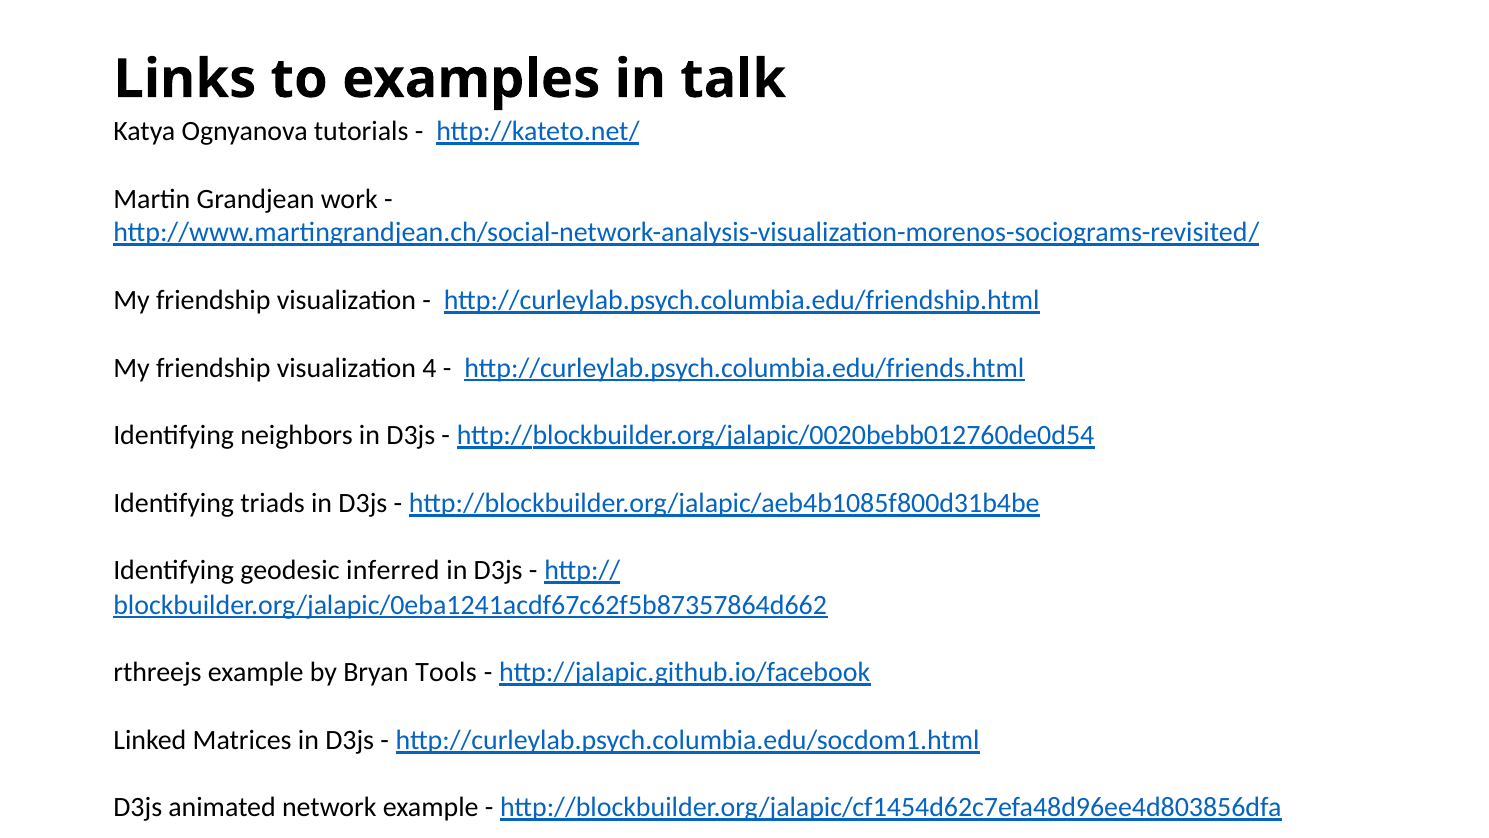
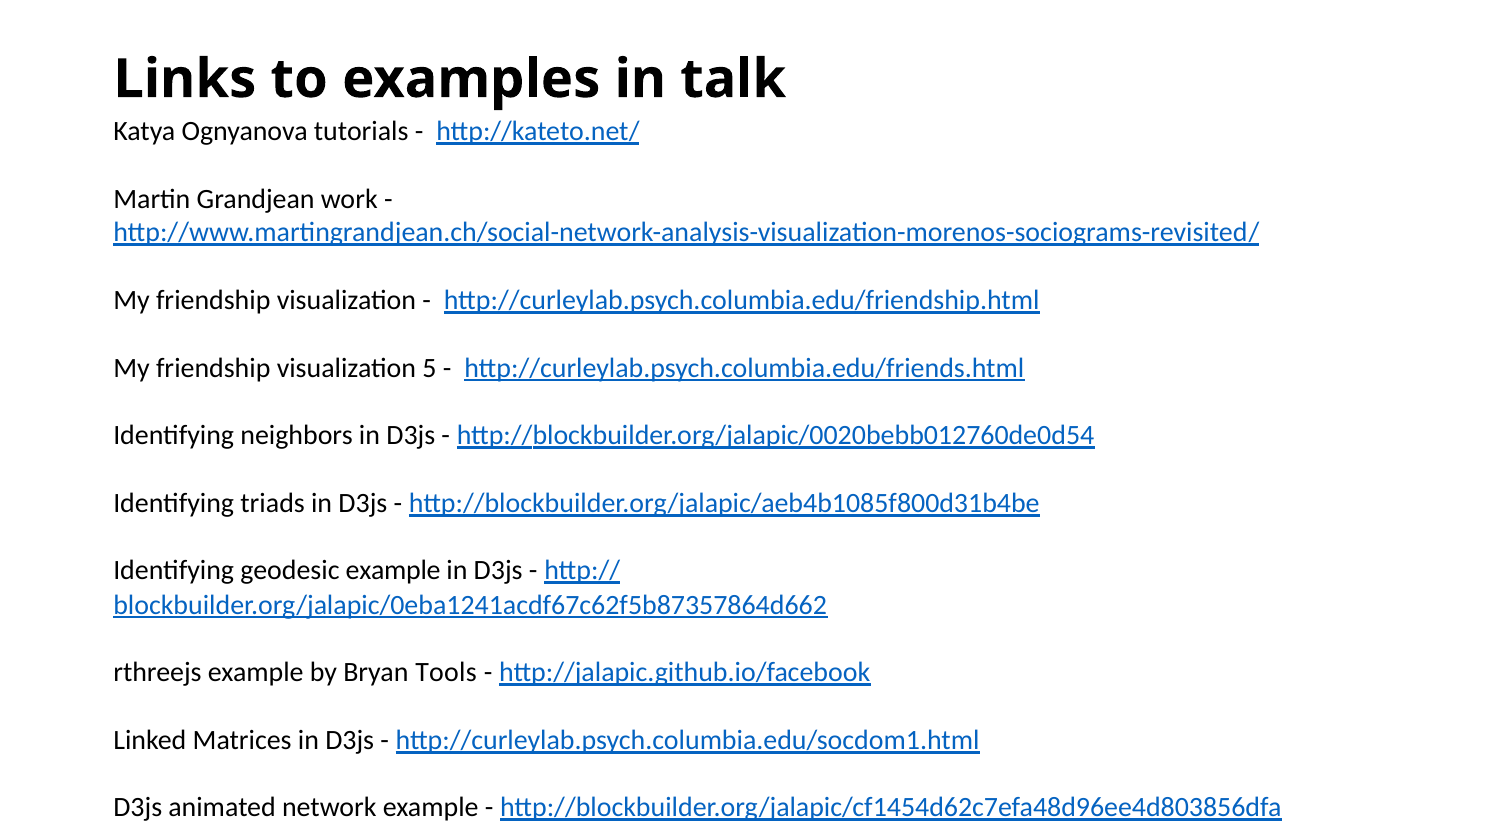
4: 4 -> 5
geodesic inferred: inferred -> example
